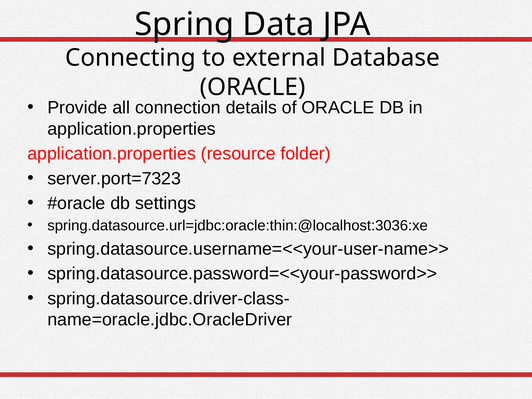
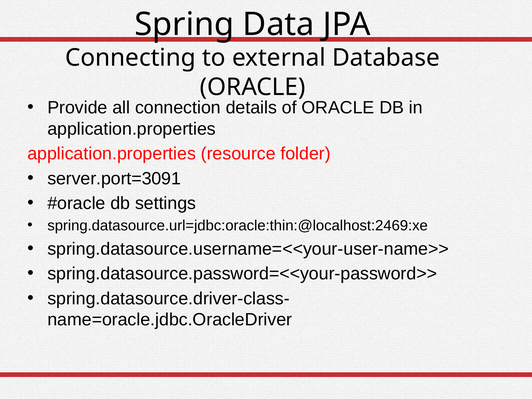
server.port=7323: server.port=7323 -> server.port=3091
spring.datasource.url=jdbc:oracle:thin:@localhost:3036:xe: spring.datasource.url=jdbc:oracle:thin:@localhost:3036:xe -> spring.datasource.url=jdbc:oracle:thin:@localhost:2469:xe
